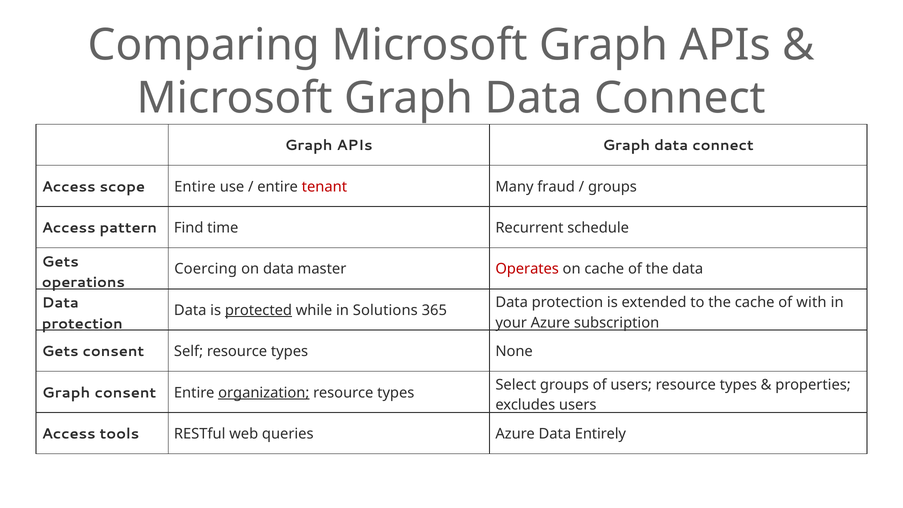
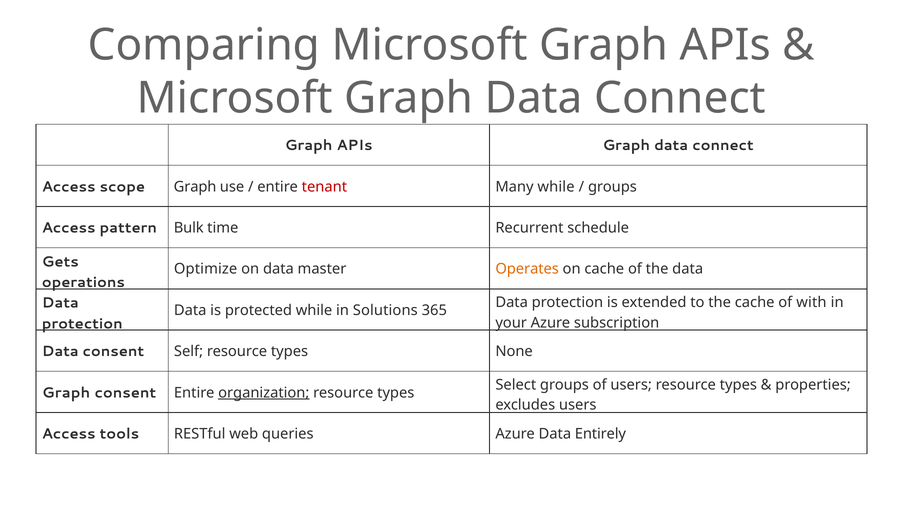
scope Entire: Entire -> Graph
Many fraud: fraud -> while
Find: Find -> Bulk
Coercing: Coercing -> Optimize
Operates colour: red -> orange
protected underline: present -> none
Gets at (60, 351): Gets -> Data
